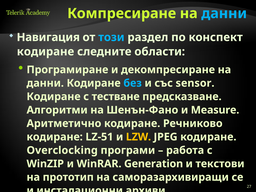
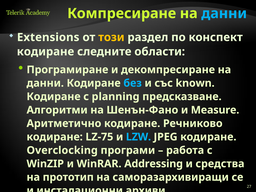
Навигация: Навигация -> Extensions
този colour: light blue -> yellow
sensor: sensor -> known
тестване: тестване -> planning
LZ-51: LZ-51 -> LZ-75
LZW colour: yellow -> light blue
Generation: Generation -> Addressing
текстови: текстови -> средства
